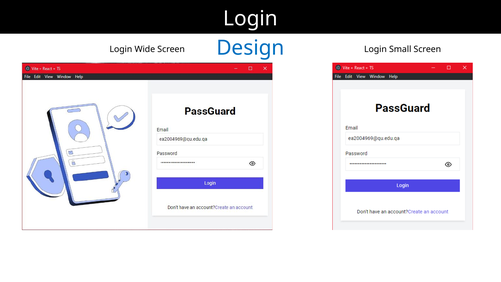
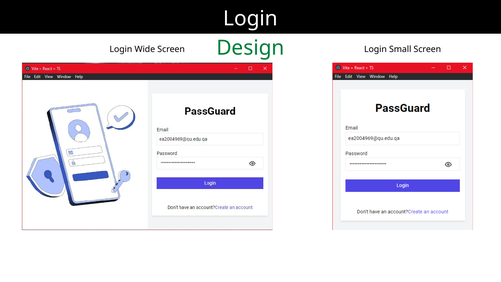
Design colour: blue -> green
